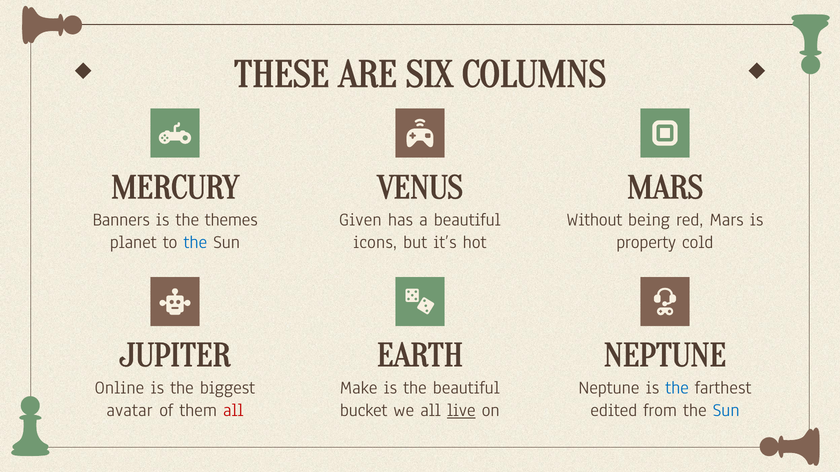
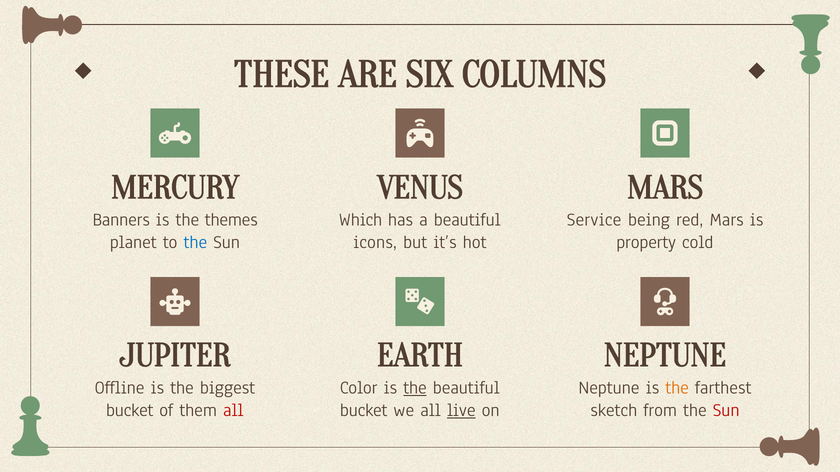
Given: Given -> Which
Without: Without -> Service
Online: Online -> Offline
Make: Make -> Color
the at (415, 388) underline: none -> present
the at (677, 388) colour: blue -> orange
avatar at (130, 410): avatar -> bucket
edited: edited -> sketch
Sun at (726, 410) colour: blue -> red
